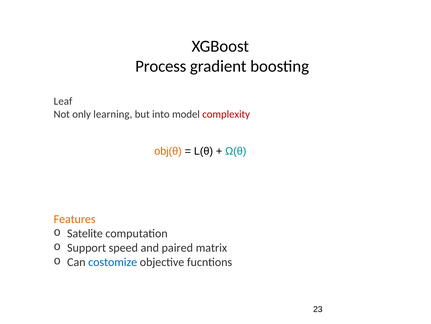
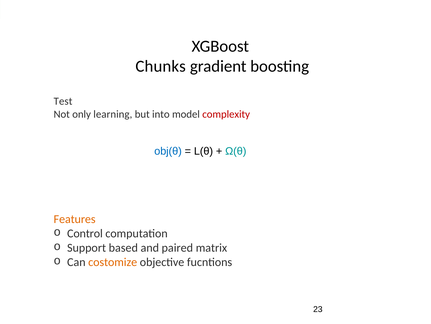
Process: Process -> Chunks
Leaf: Leaf -> Test
obj(θ colour: orange -> blue
Satelite: Satelite -> Control
speed: speed -> based
costomize colour: blue -> orange
